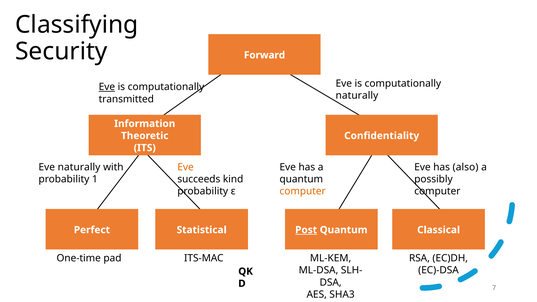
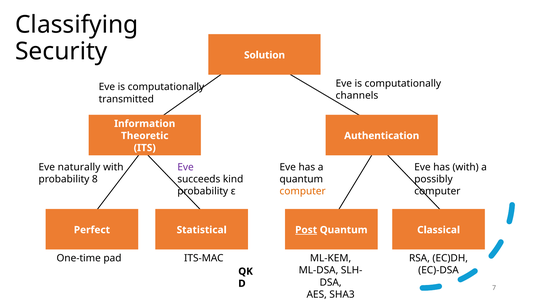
Forward: Forward -> Solution
Eve at (107, 87) underline: present -> none
naturally at (357, 96): naturally -> channels
Confidentiality: Confidentiality -> Authentication
Eve at (186, 167) colour: orange -> purple
has also: also -> with
1: 1 -> 8
